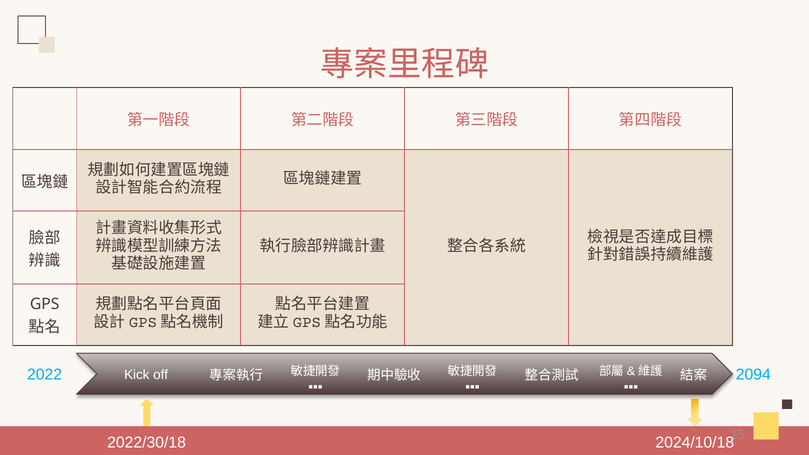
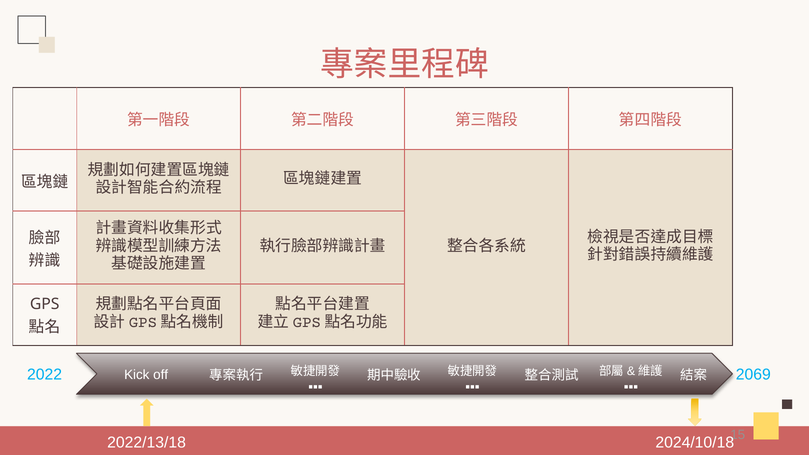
2094: 2094 -> 2069
2022/30/18: 2022/30/18 -> 2022/13/18
